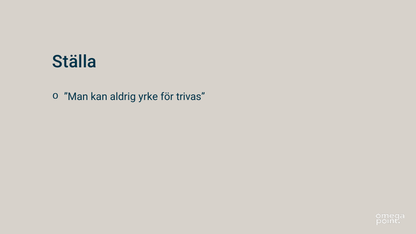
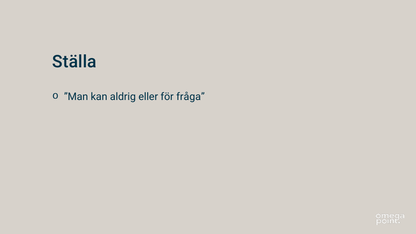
yrke: yrke -> eller
trivas: trivas -> fråga
